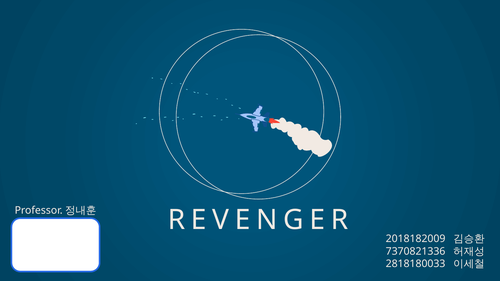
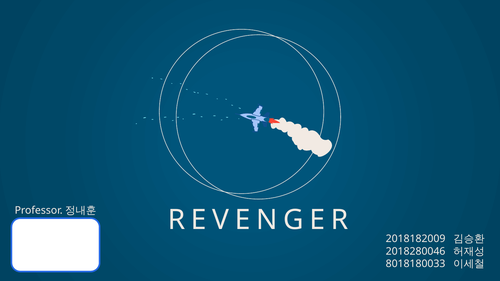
7370821336: 7370821336 -> 2018280046
2818180033: 2818180033 -> 8018180033
